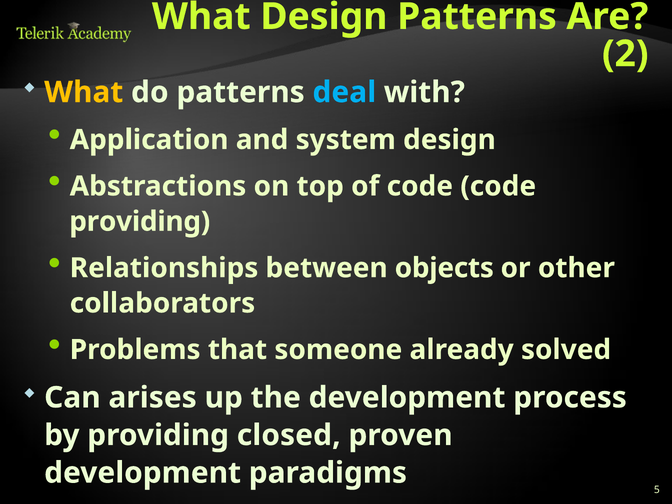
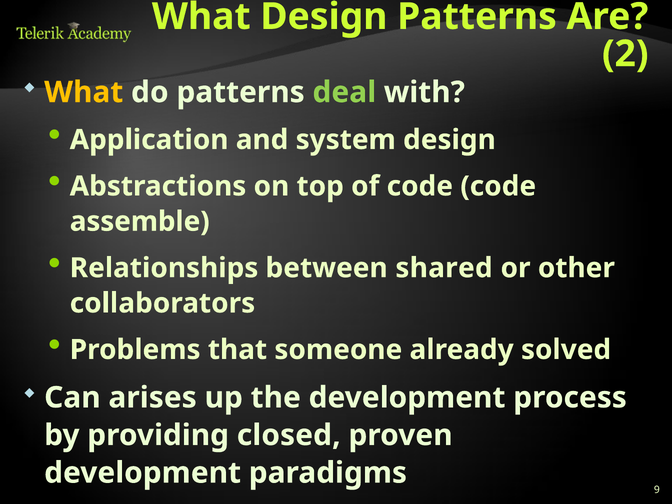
deal colour: light blue -> light green
providing at (140, 222): providing -> assemble
objects: objects -> shared
5: 5 -> 9
